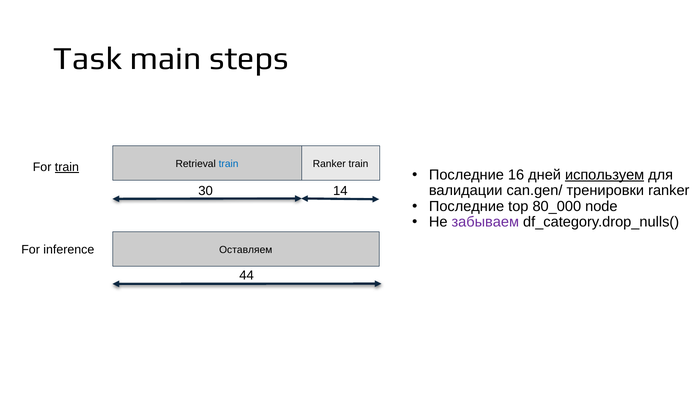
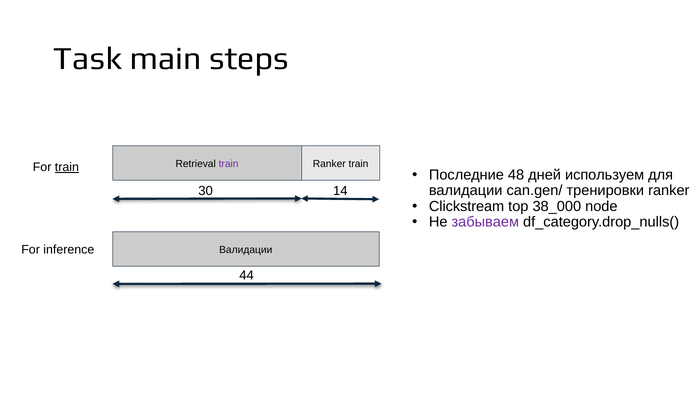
train at (229, 164) colour: blue -> purple
16: 16 -> 48
используем underline: present -> none
Последние at (467, 206): Последние -> Clickstream
80_000: 80_000 -> 38_000
Оставляем at (246, 250): Оставляем -> Валидации
